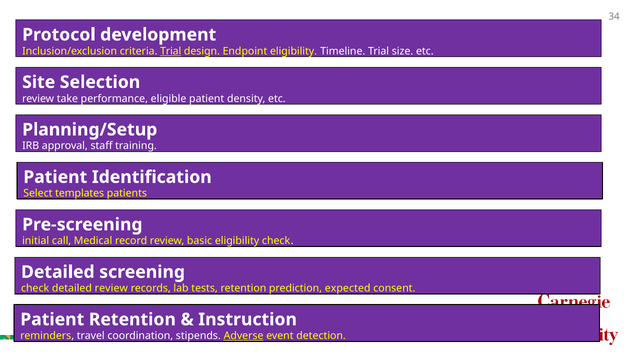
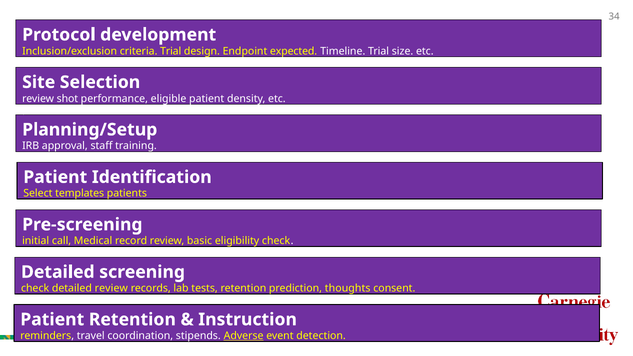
Trial at (171, 51) underline: present -> none
Endpoint eligibility: eligibility -> expected
take: take -> shot
expected: expected -> thoughts
